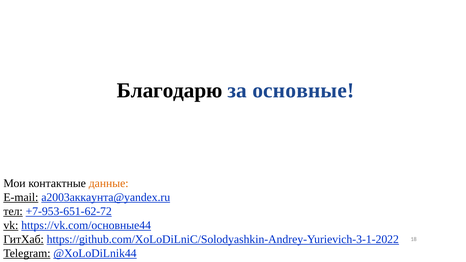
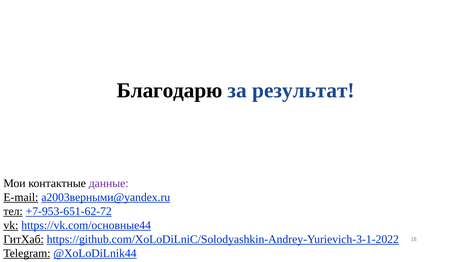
основные: основные -> результат
данные colour: orange -> purple
a2003аккаунта@yandex.ru: a2003аккаунта@yandex.ru -> a2003верными@yandex.ru
